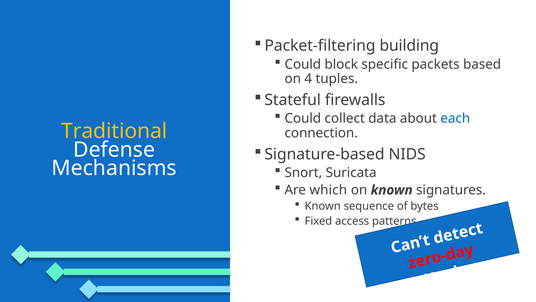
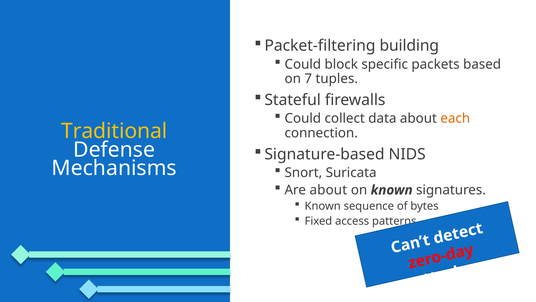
4: 4 -> 7
each colour: blue -> orange
Are which: which -> about
